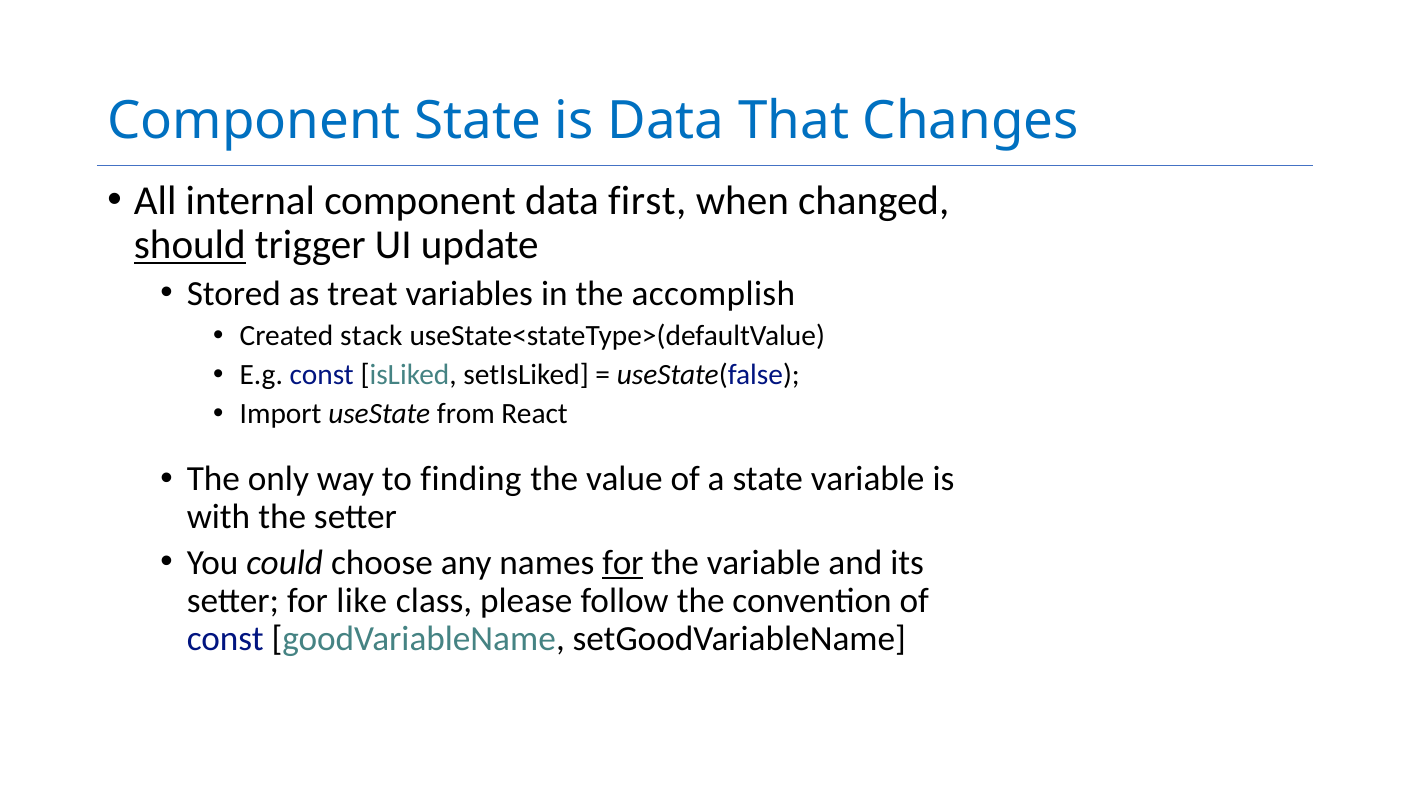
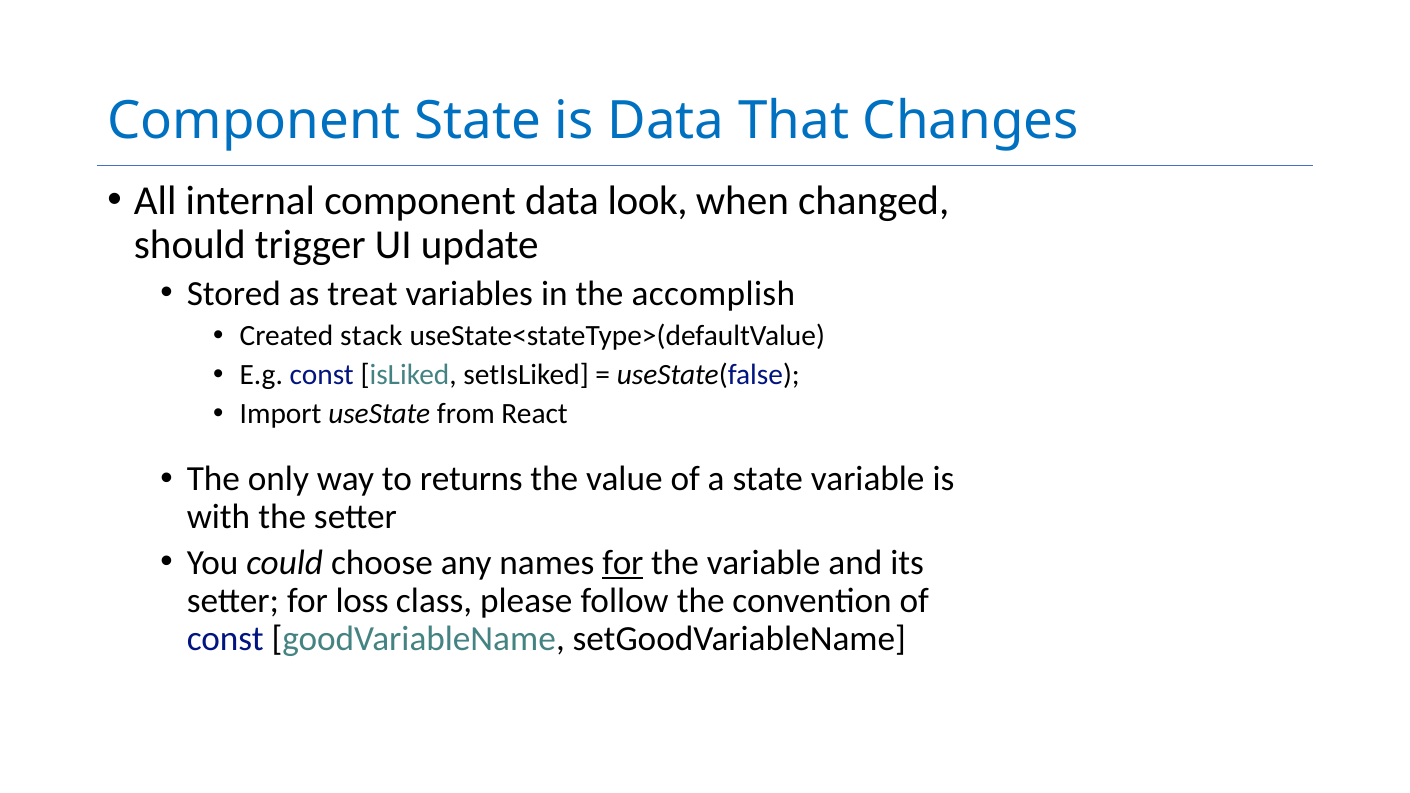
first: first -> look
should underline: present -> none
finding: finding -> returns
like: like -> loss
